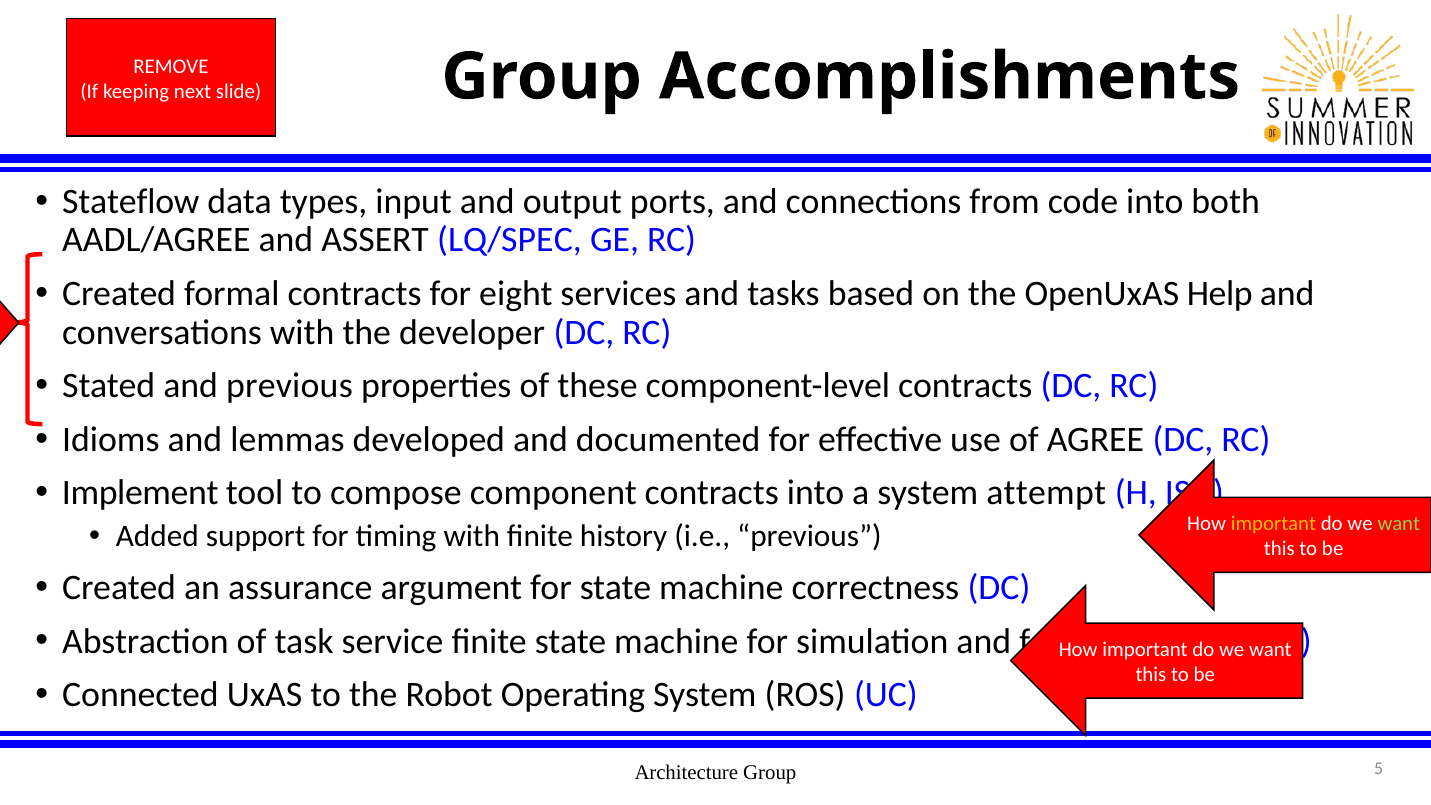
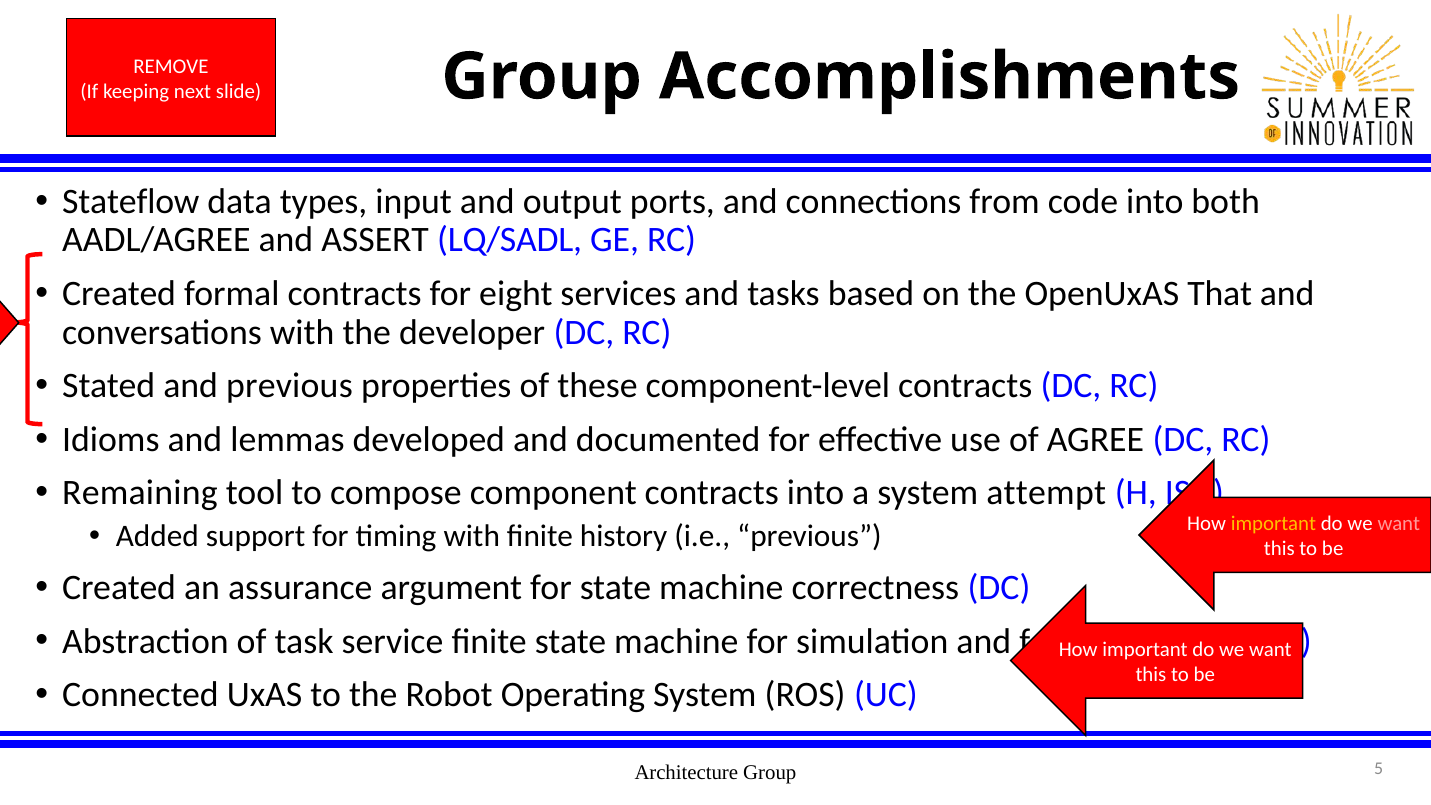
LQ/SPEC: LQ/SPEC -> LQ/SADL
Help: Help -> That
Implement: Implement -> Remaining
want at (1399, 524) colour: light green -> pink
